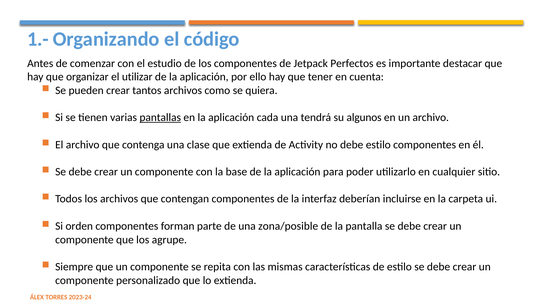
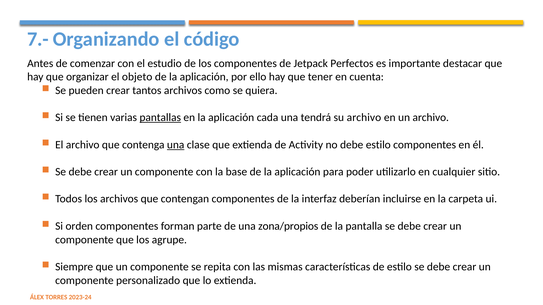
1.-: 1.- -> 7.-
utilizar: utilizar -> objeto
su algunos: algunos -> archivo
una at (176, 145) underline: none -> present
zona/posible: zona/posible -> zona/propios
